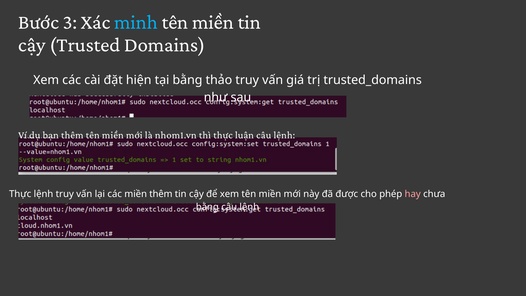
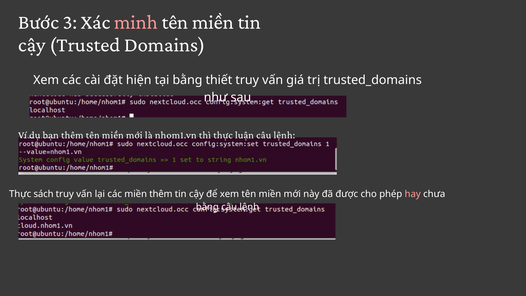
minh colour: light blue -> pink
thảo: thảo -> thiết
Thực lệnh: lệnh -> sách
